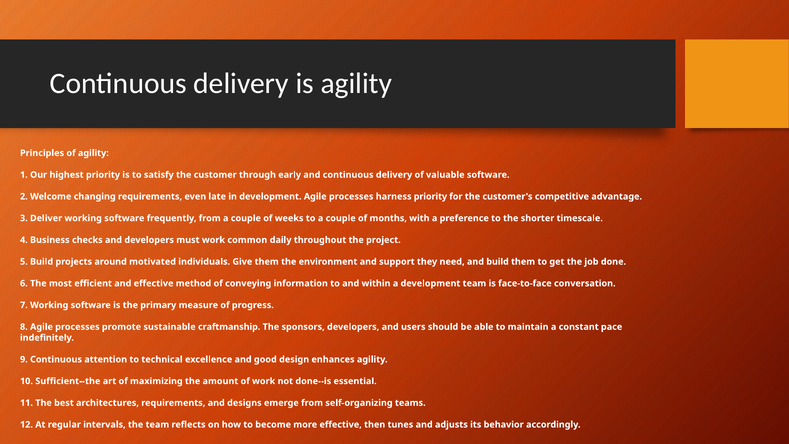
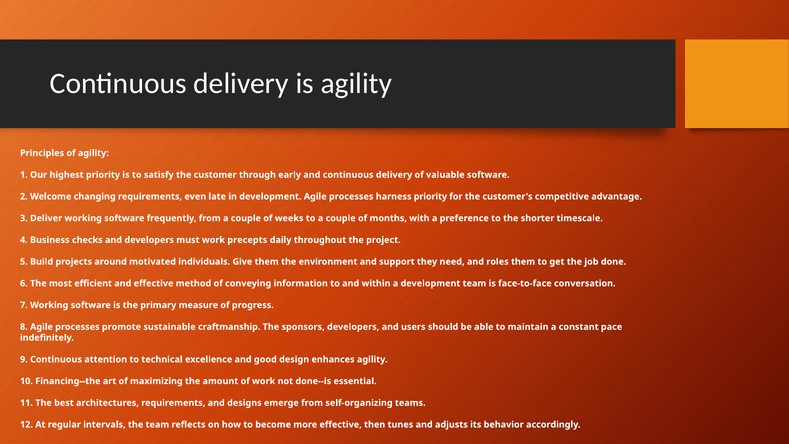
common: common -> precepts
and build: build -> roles
Sufficient--the: Sufficient--the -> Financing--the
